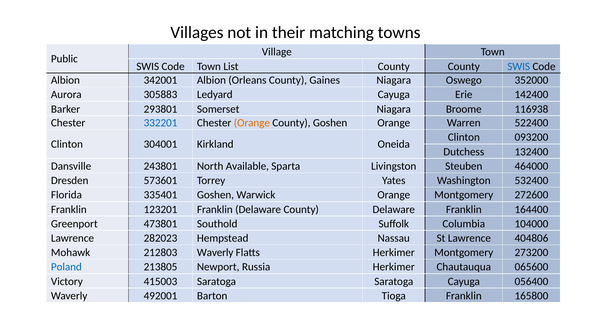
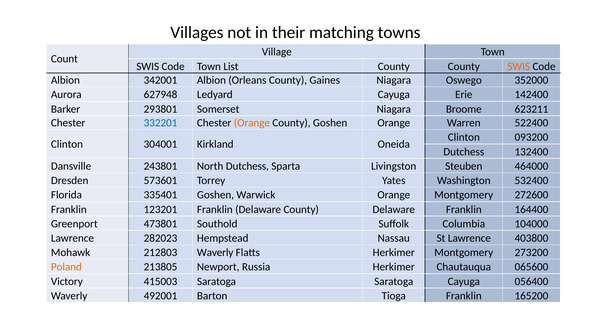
Public: Public -> Count
SWIS at (519, 66) colour: blue -> orange
305883: 305883 -> 627948
116938: 116938 -> 623211
North Available: Available -> Dutchess
404806: 404806 -> 403800
Poland colour: blue -> orange
165800: 165800 -> 165200
